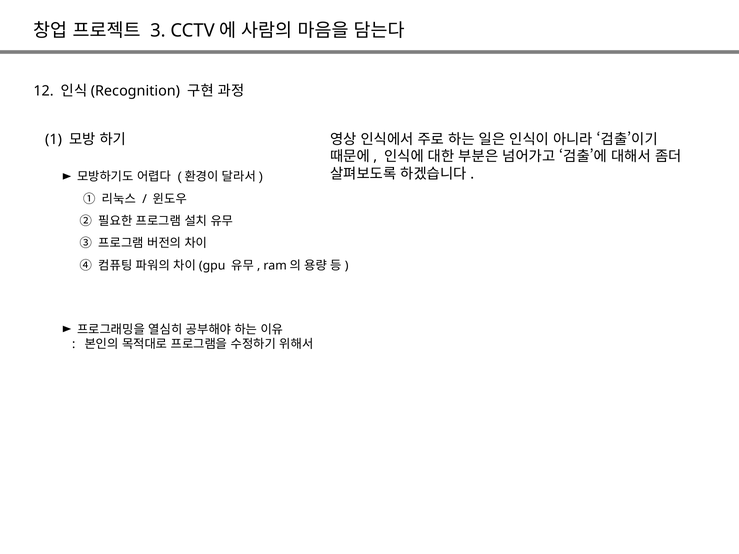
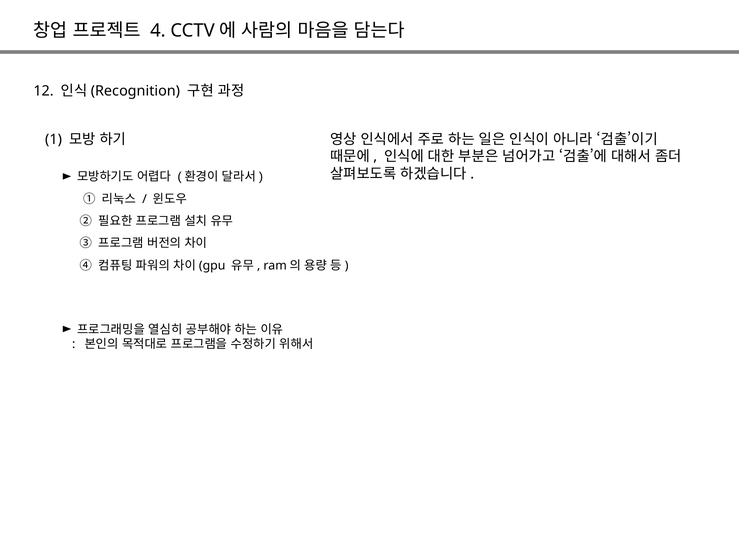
3: 3 -> 4
